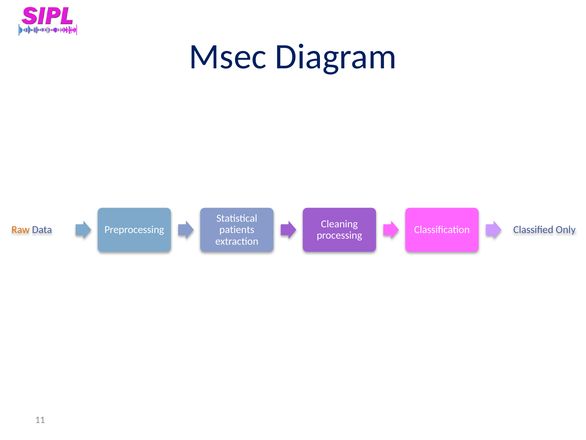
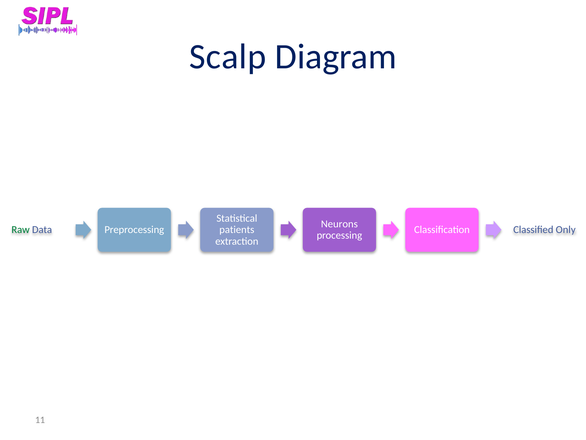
Msec: Msec -> Scalp
Cleaning: Cleaning -> Neurons
Raw colour: orange -> green
